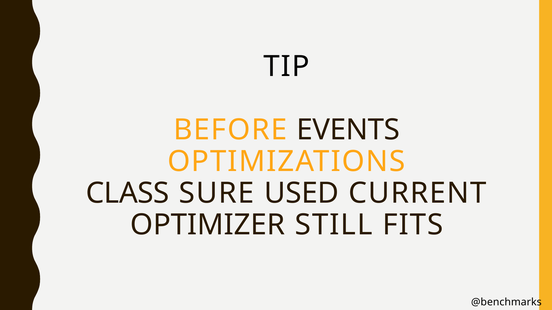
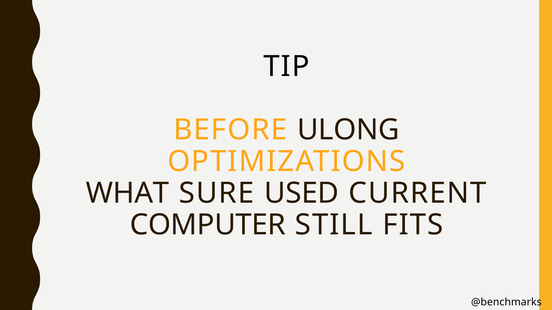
EVENTS: EVENTS -> ULONG
CLASS: CLASS -> WHAT
OPTIMIZER: OPTIMIZER -> COMPUTER
